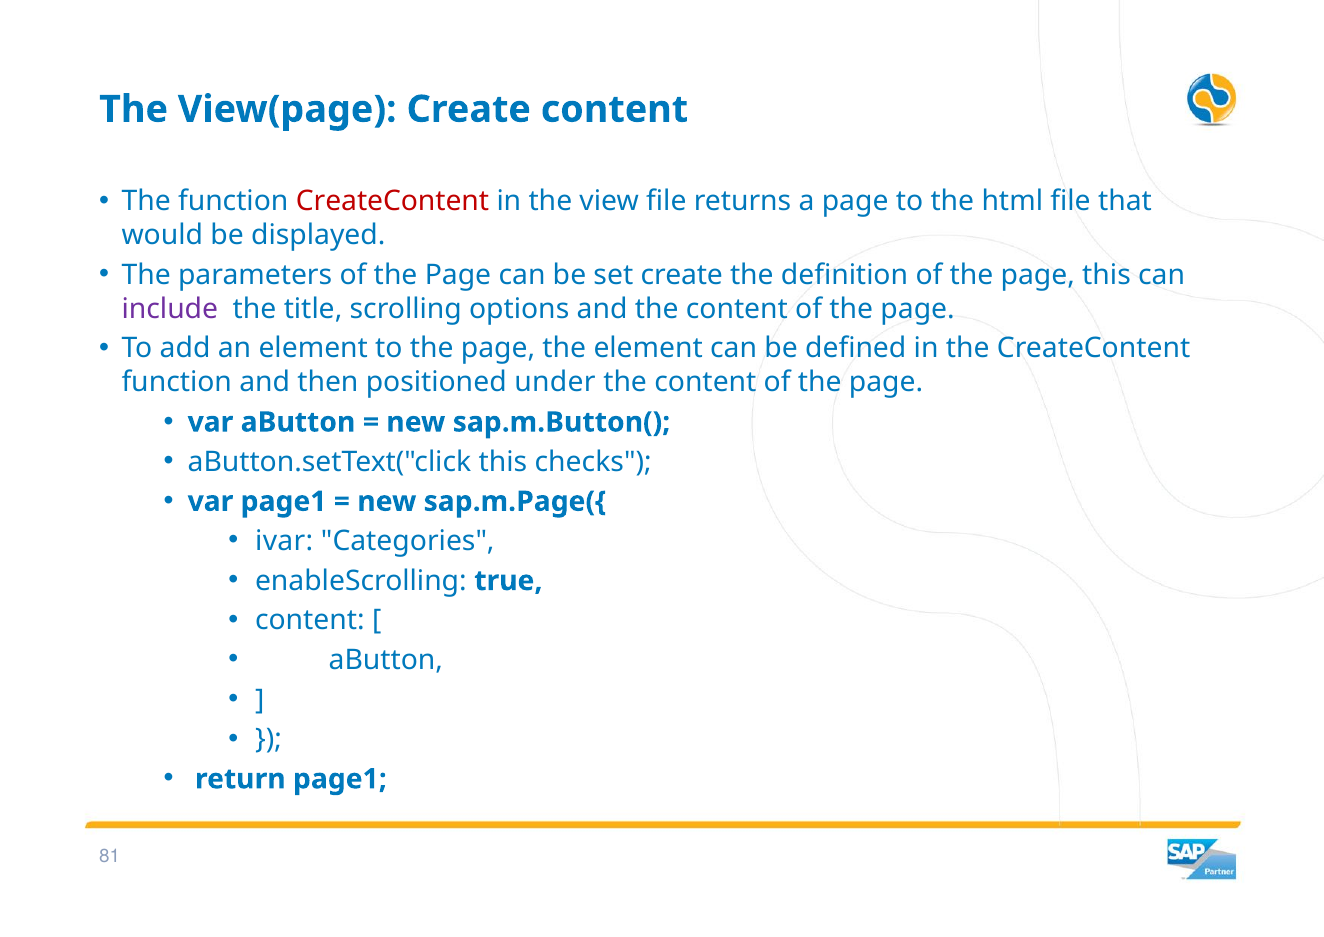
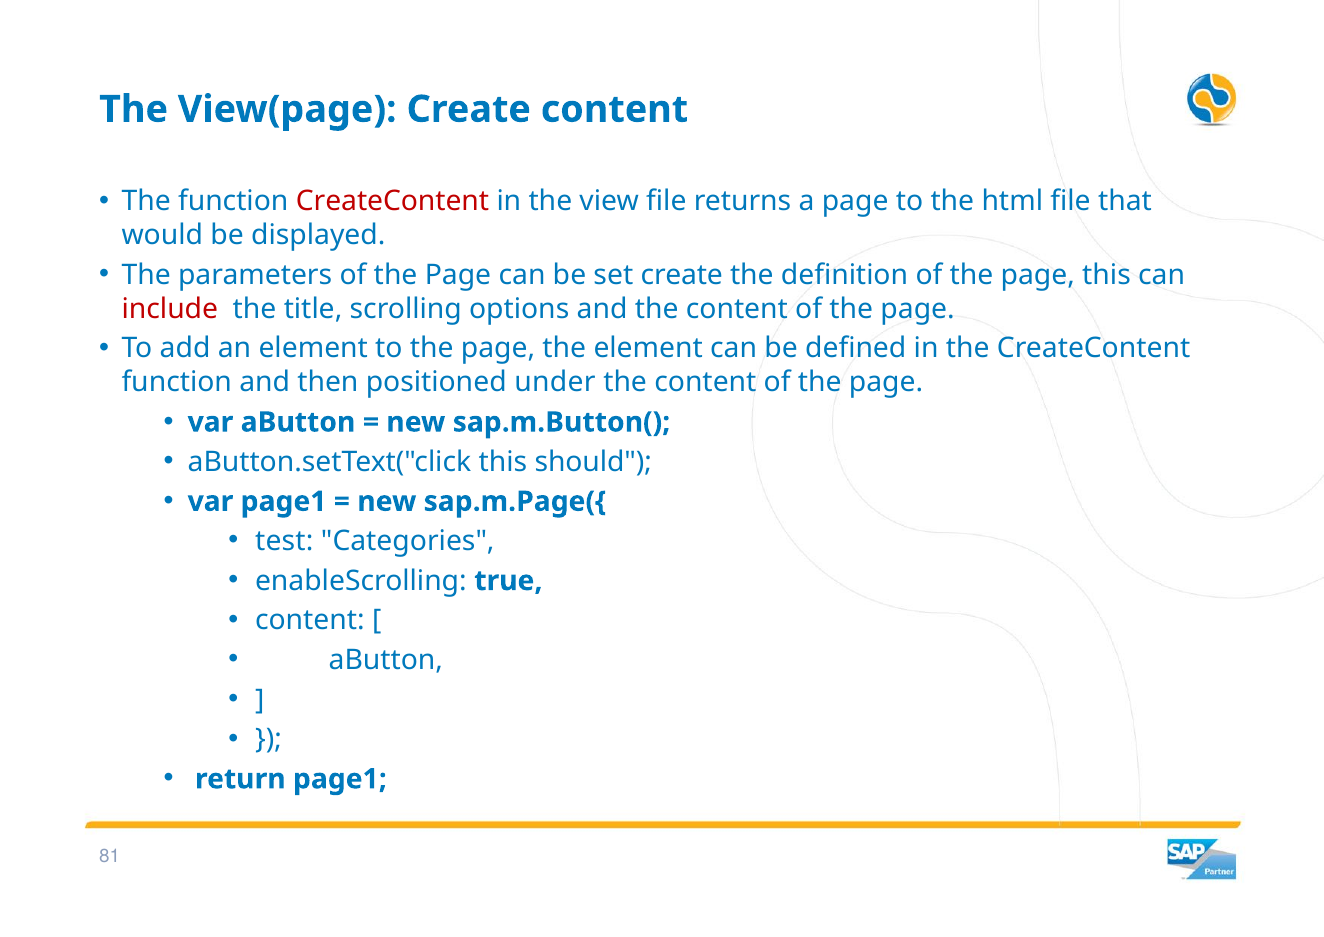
include colour: purple -> red
checks: checks -> should
ivar: ivar -> test
